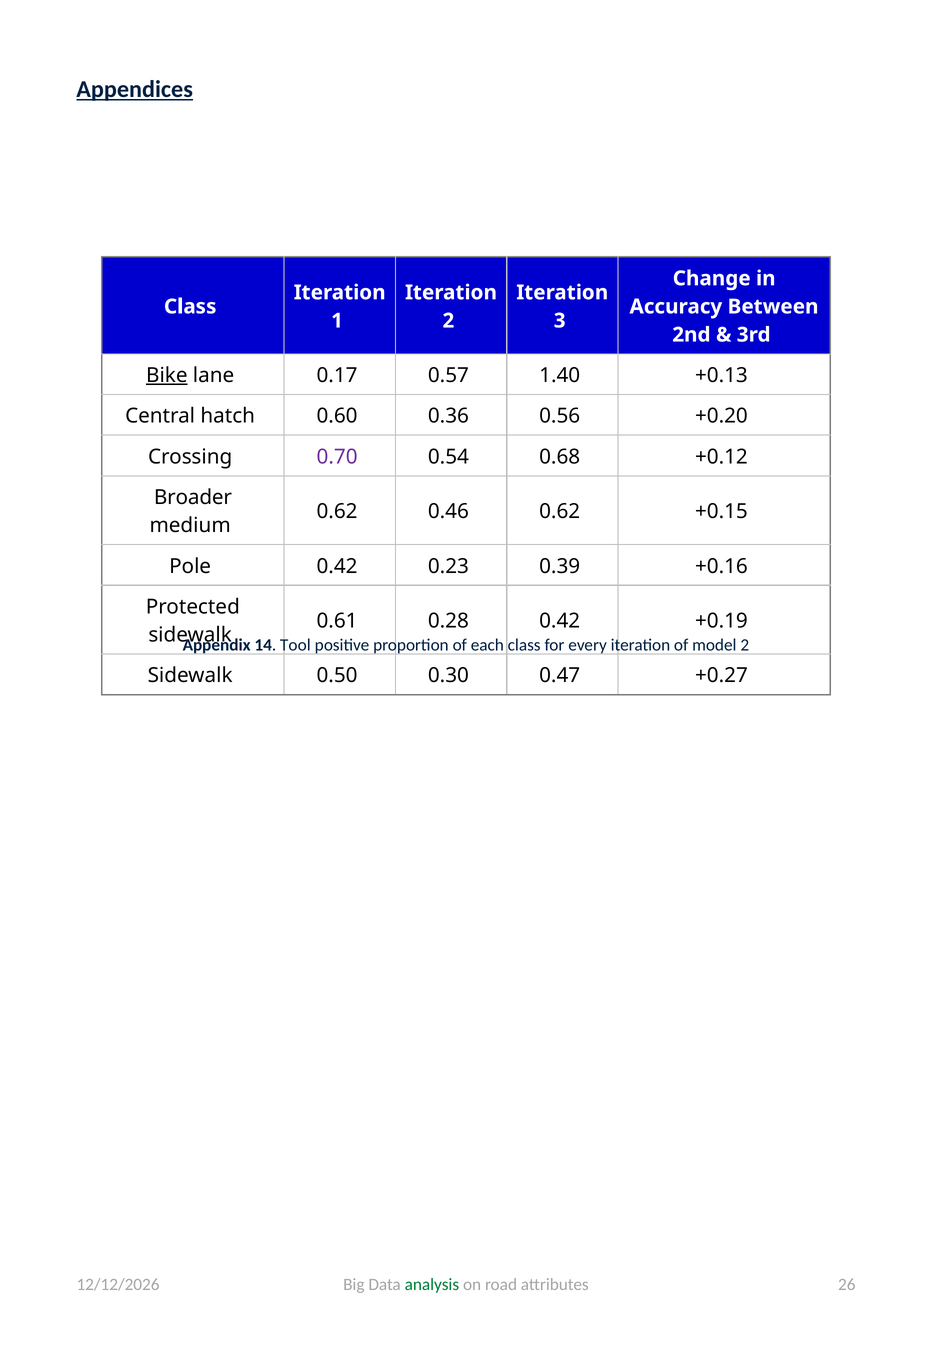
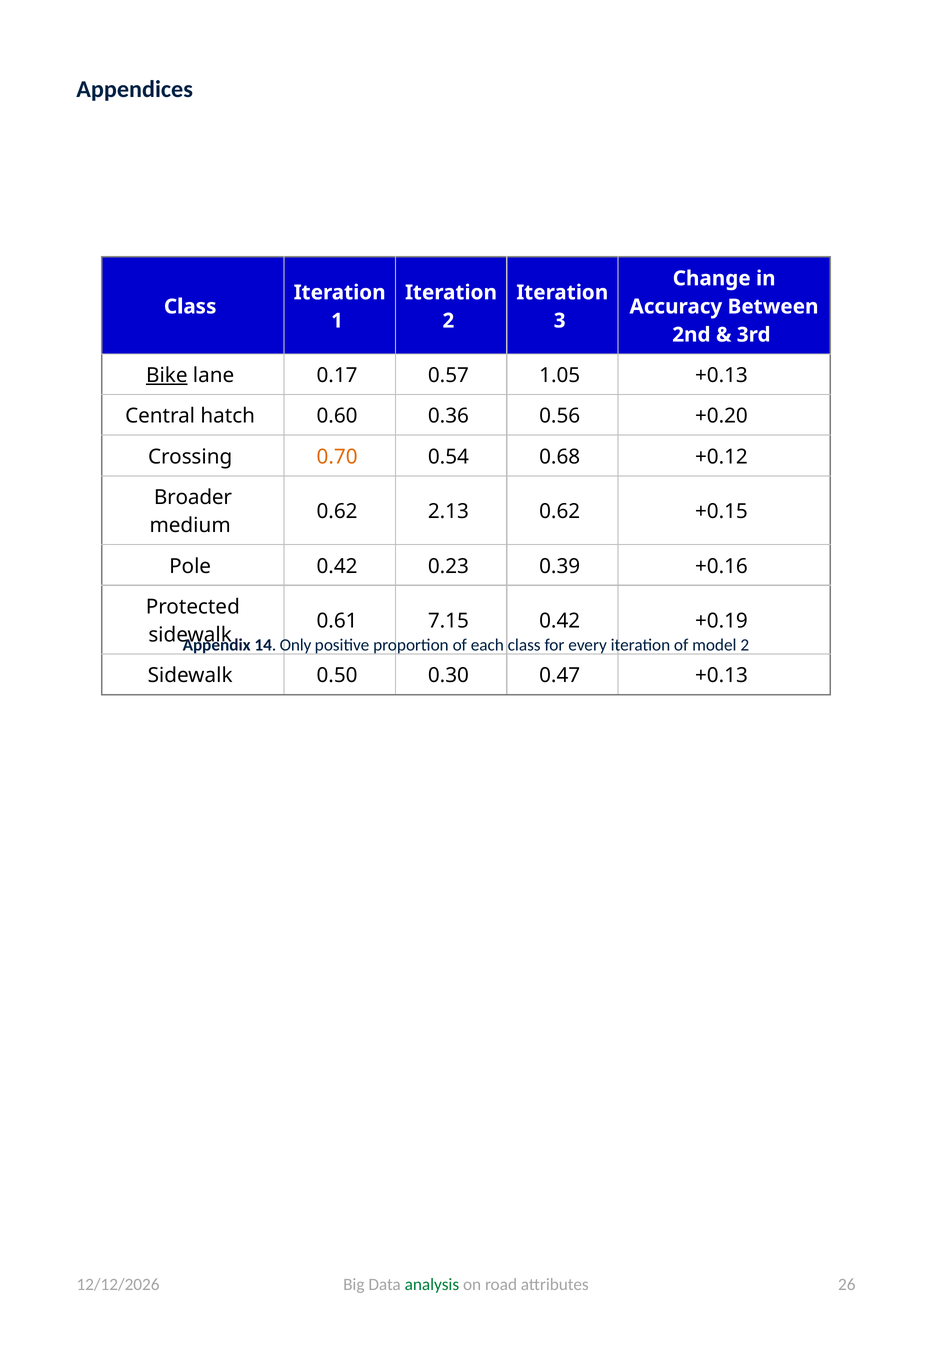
Appendices underline: present -> none
1.40: 1.40 -> 1.05
0.70 colour: purple -> orange
0.46: 0.46 -> 2.13
0.28: 0.28 -> 7.15
Tool: Tool -> Only
0.47 +0.27: +0.27 -> +0.13
